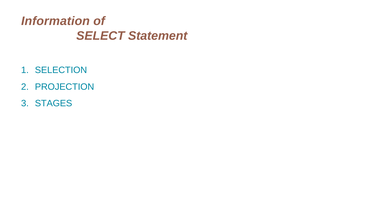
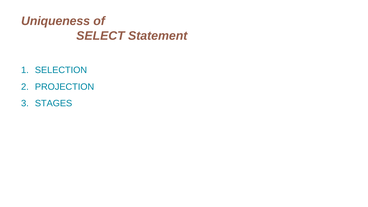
Information: Information -> Uniqueness
